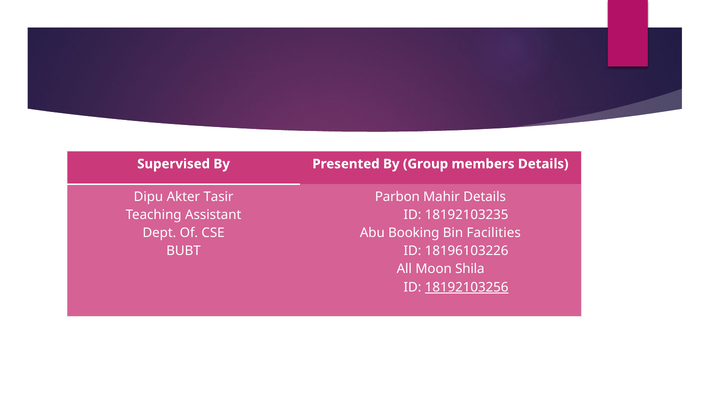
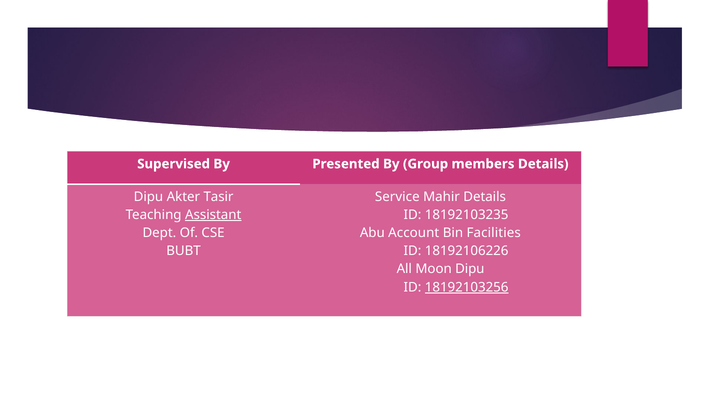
Parbon: Parbon -> Service
Assistant underline: none -> present
Booking: Booking -> Account
18196103226: 18196103226 -> 18192106226
Moon Shila: Shila -> Dipu
